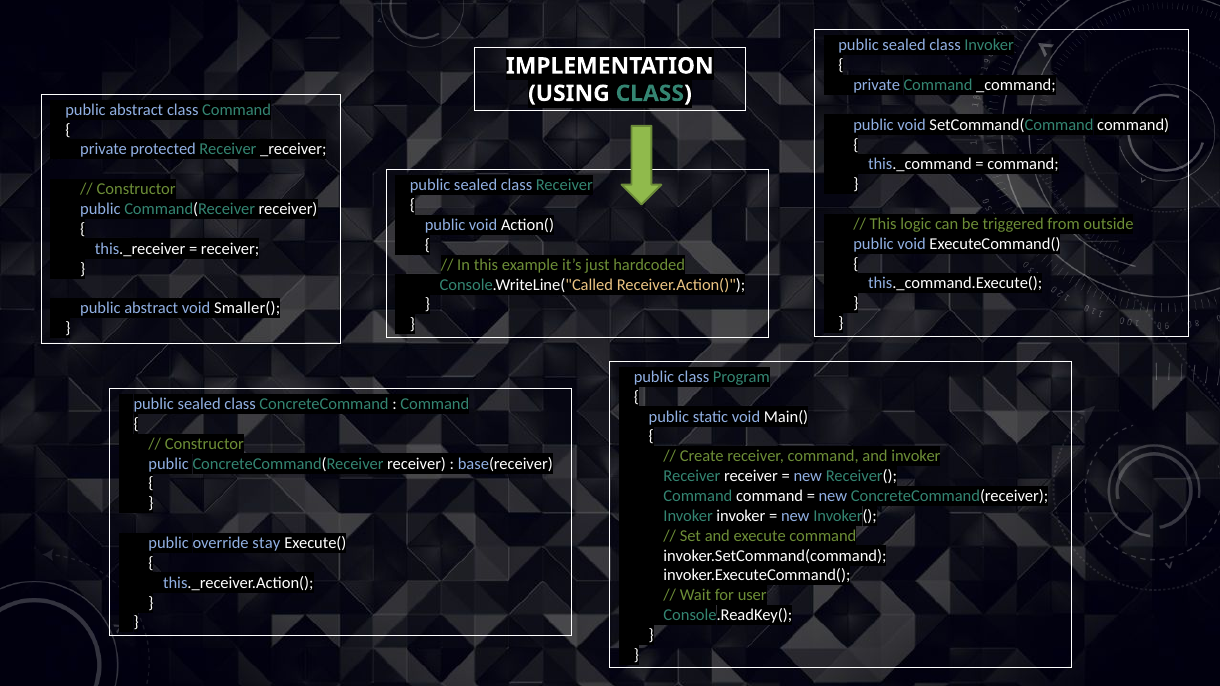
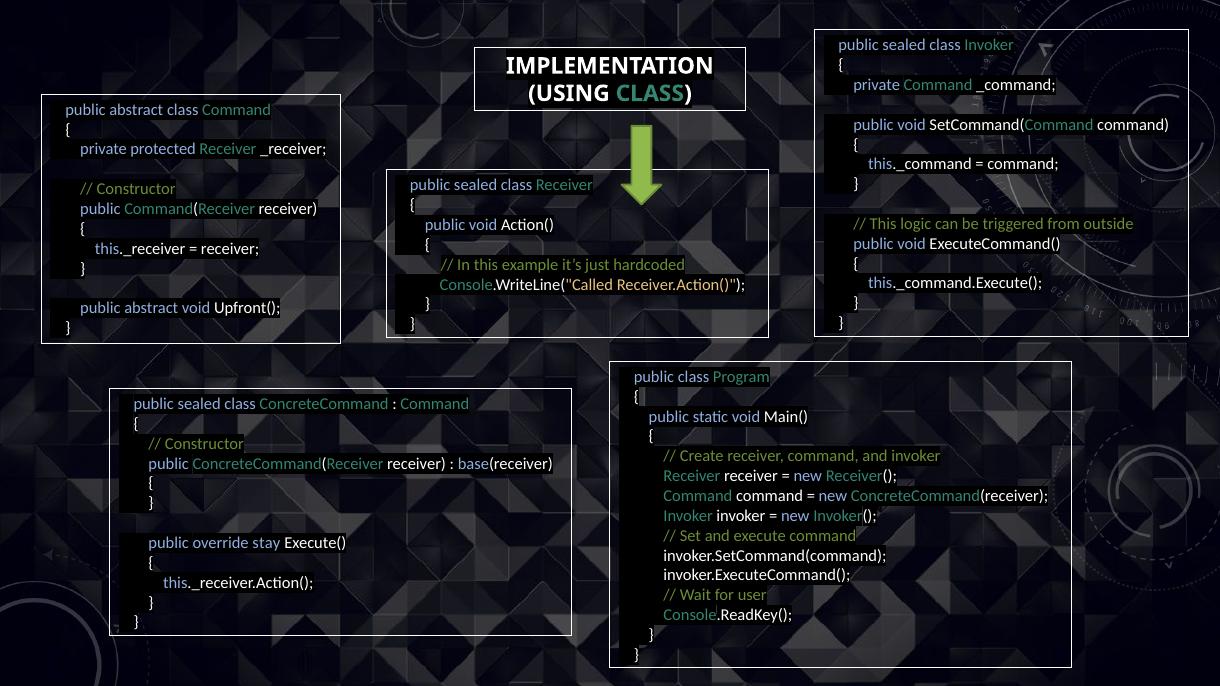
Smaller(: Smaller( -> Upfront(
